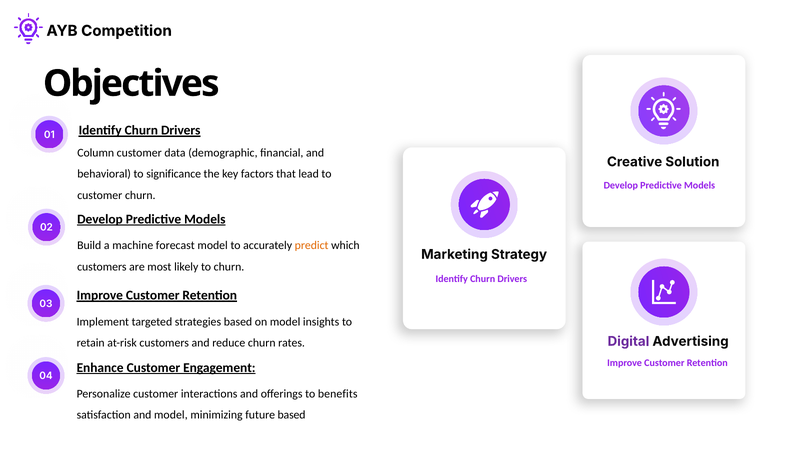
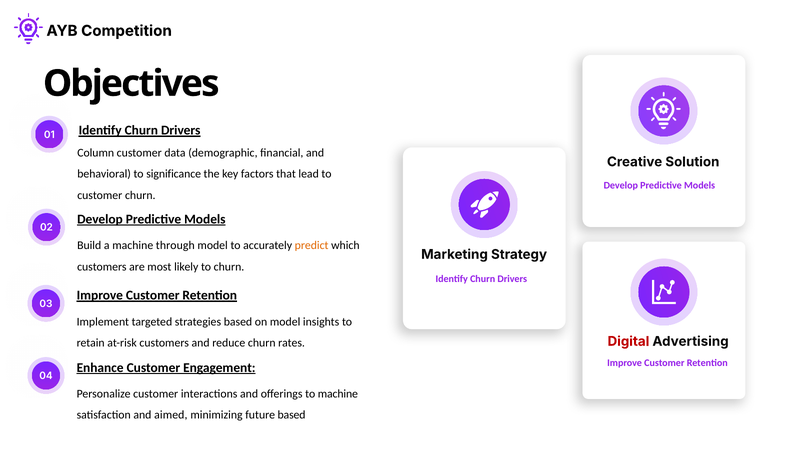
forecast: forecast -> through
Digital colour: purple -> red
to benefits: benefits -> machine
and model: model -> aimed
